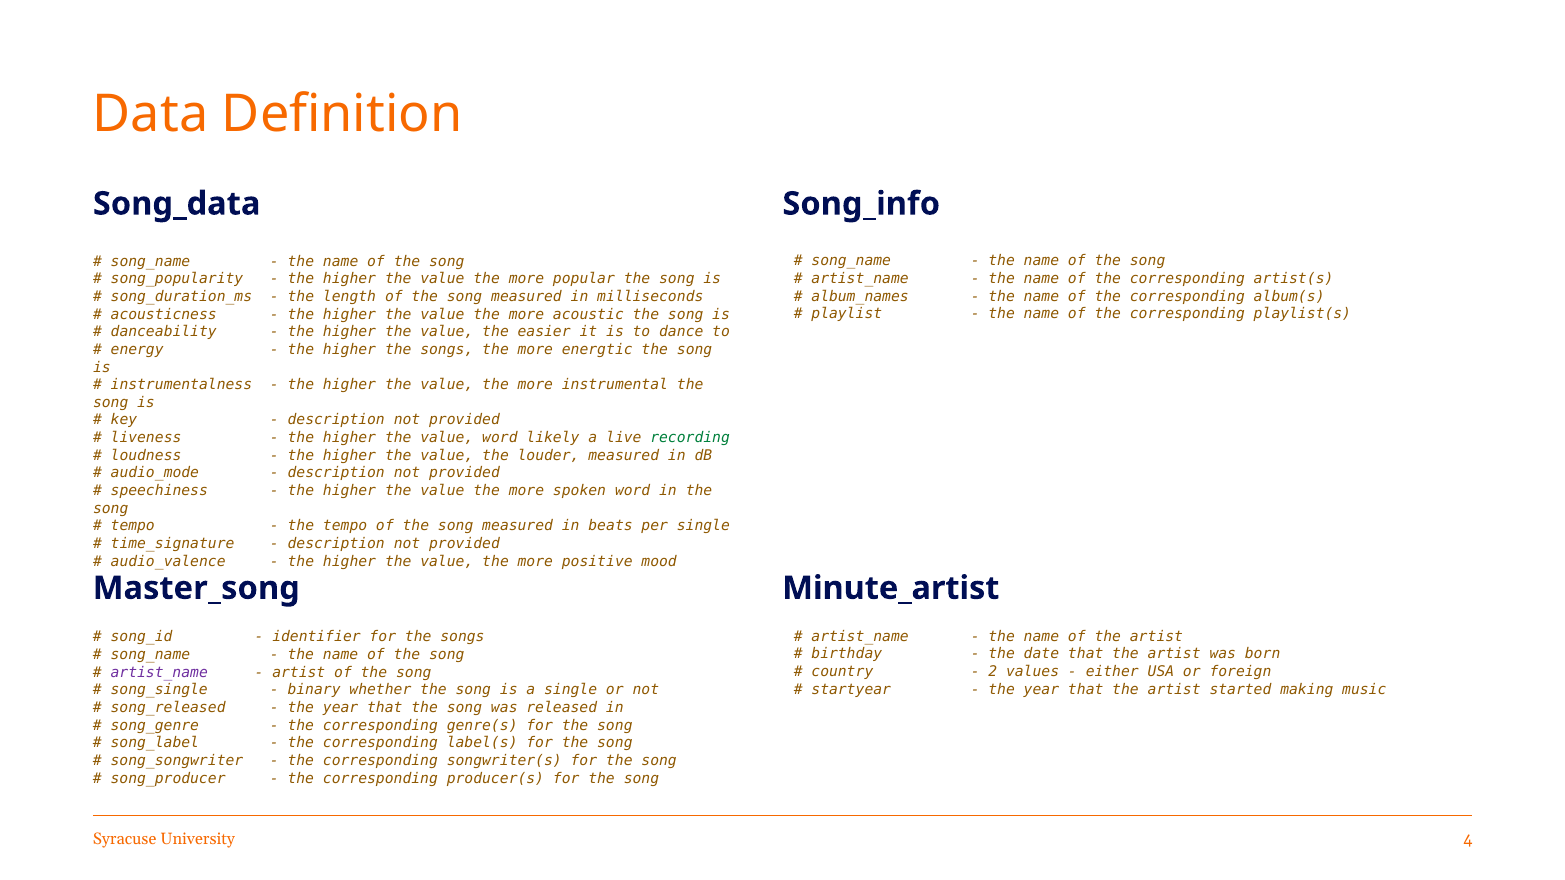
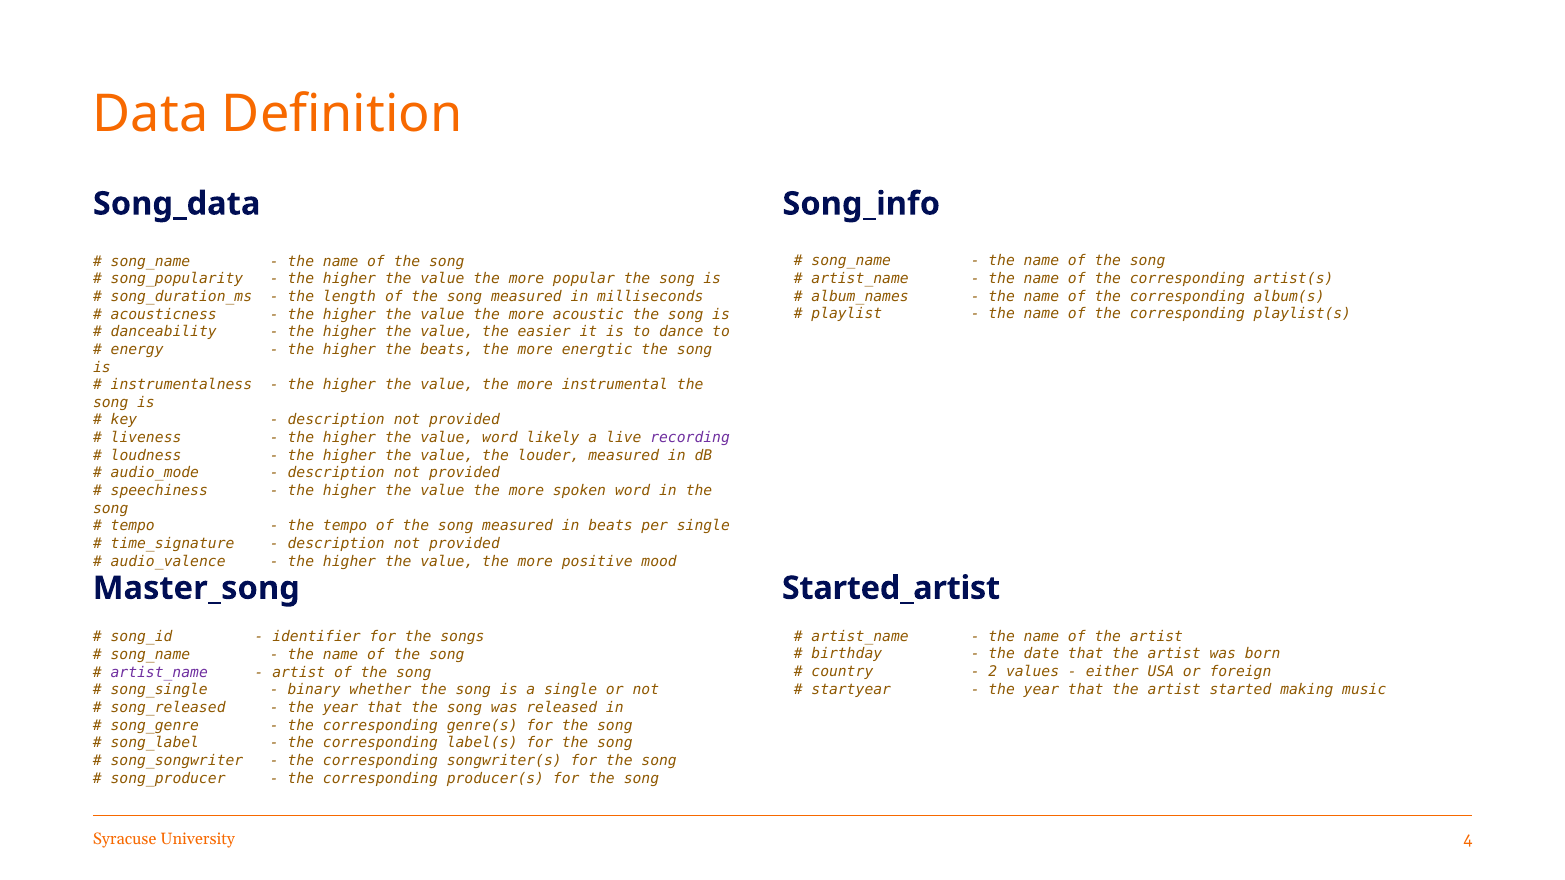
higher the songs: songs -> beats
recording colour: green -> purple
Minute_artist: Minute_artist -> Started_artist
